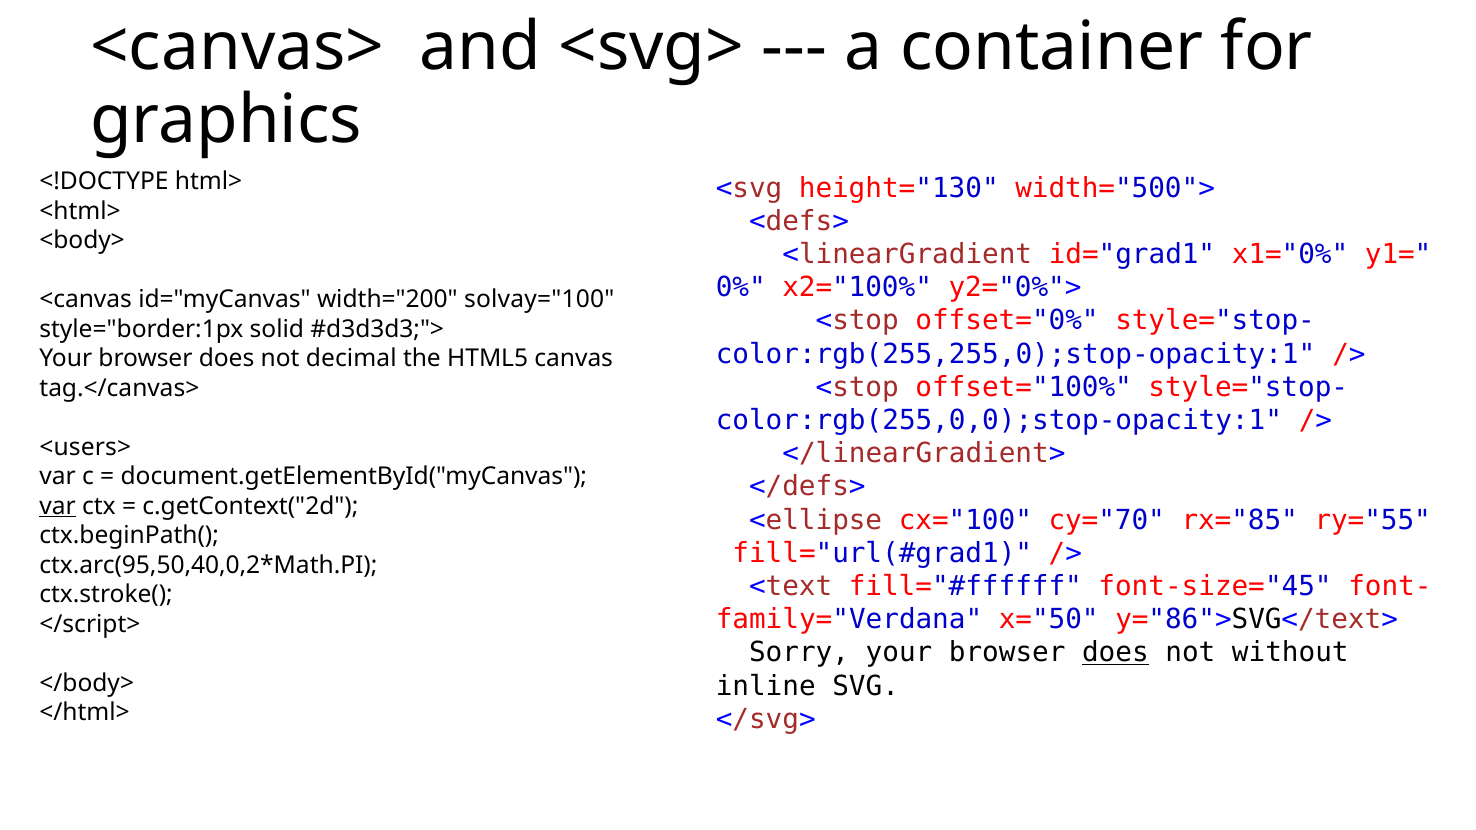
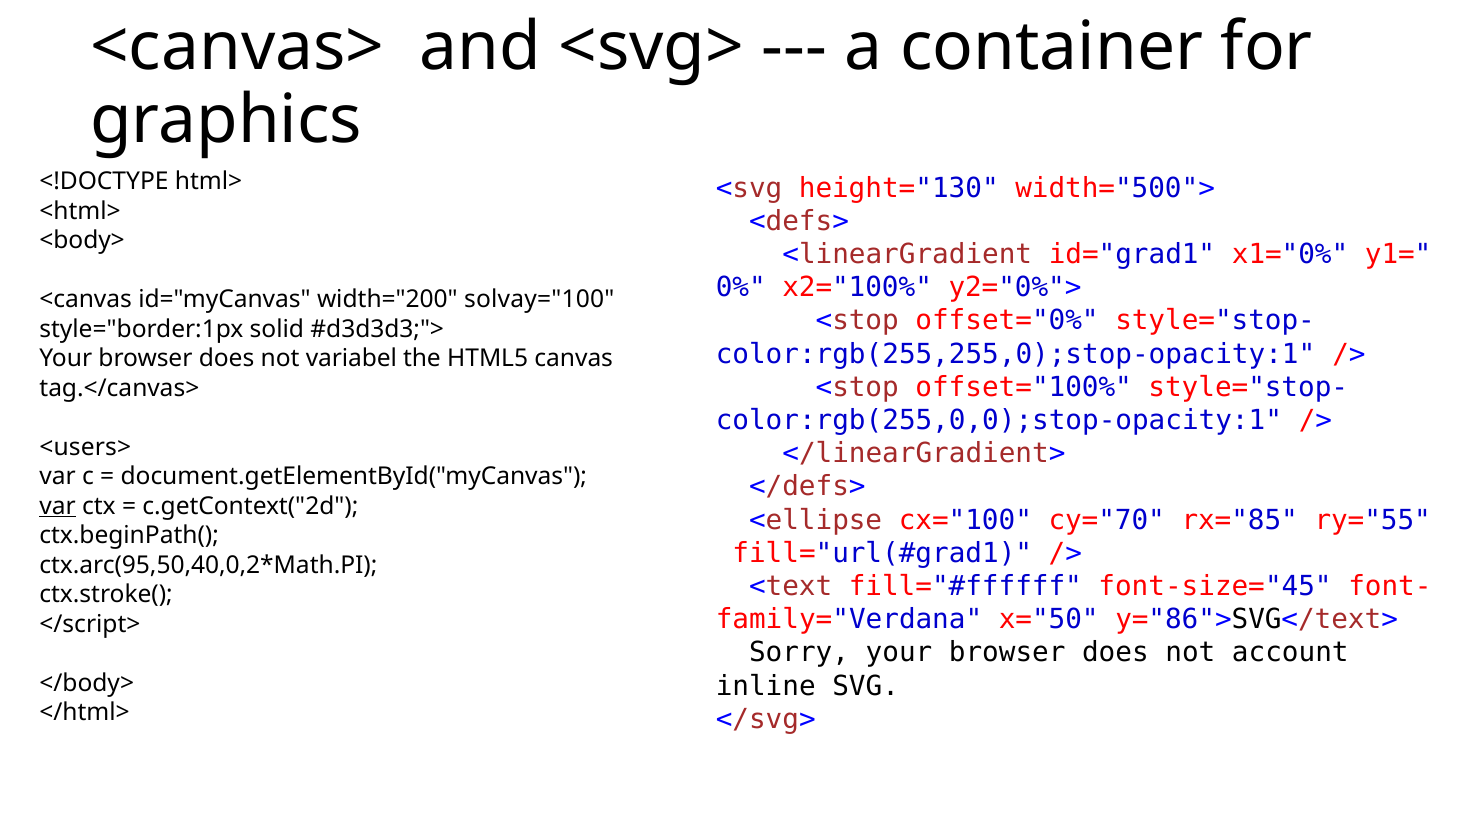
decimal: decimal -> variabel
does at (1115, 653) underline: present -> none
without: without -> account
